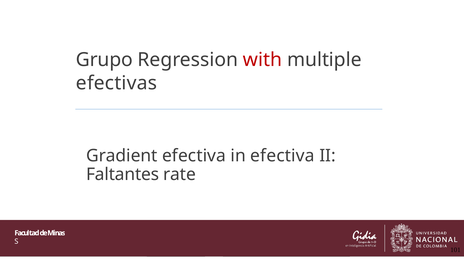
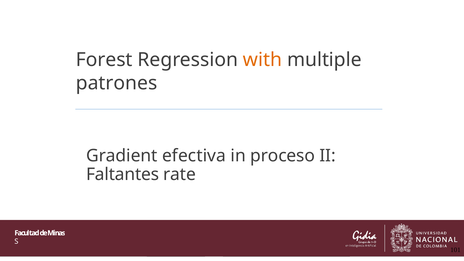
Grupo: Grupo -> Forest
with colour: red -> orange
efectivas: efectivas -> patrones
in efectiva: efectiva -> proceso
